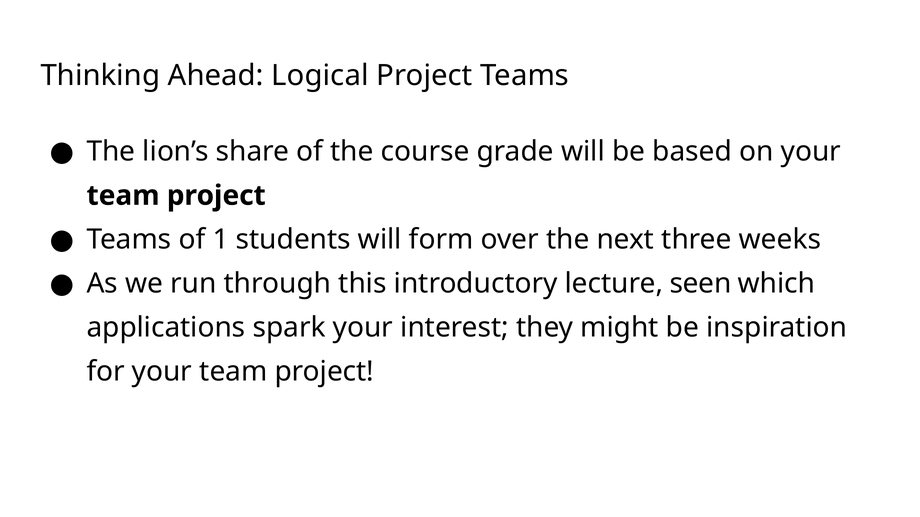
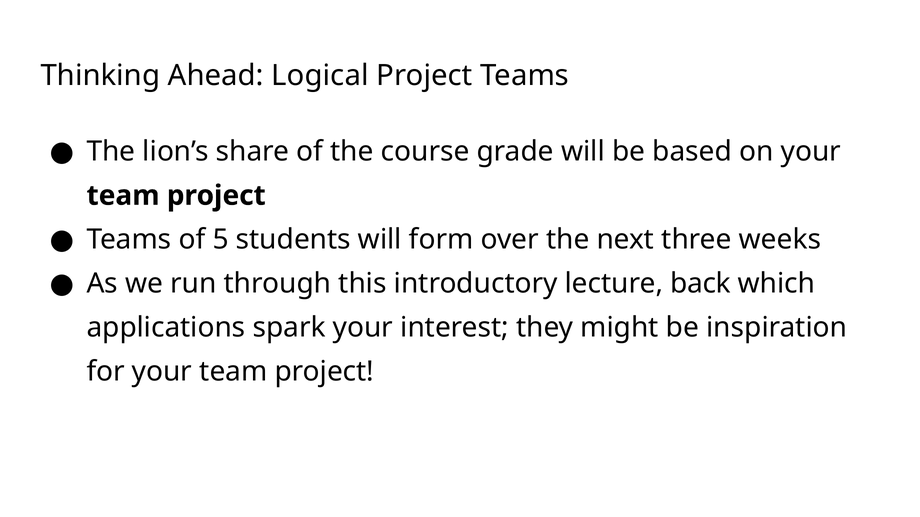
1: 1 -> 5
seen: seen -> back
